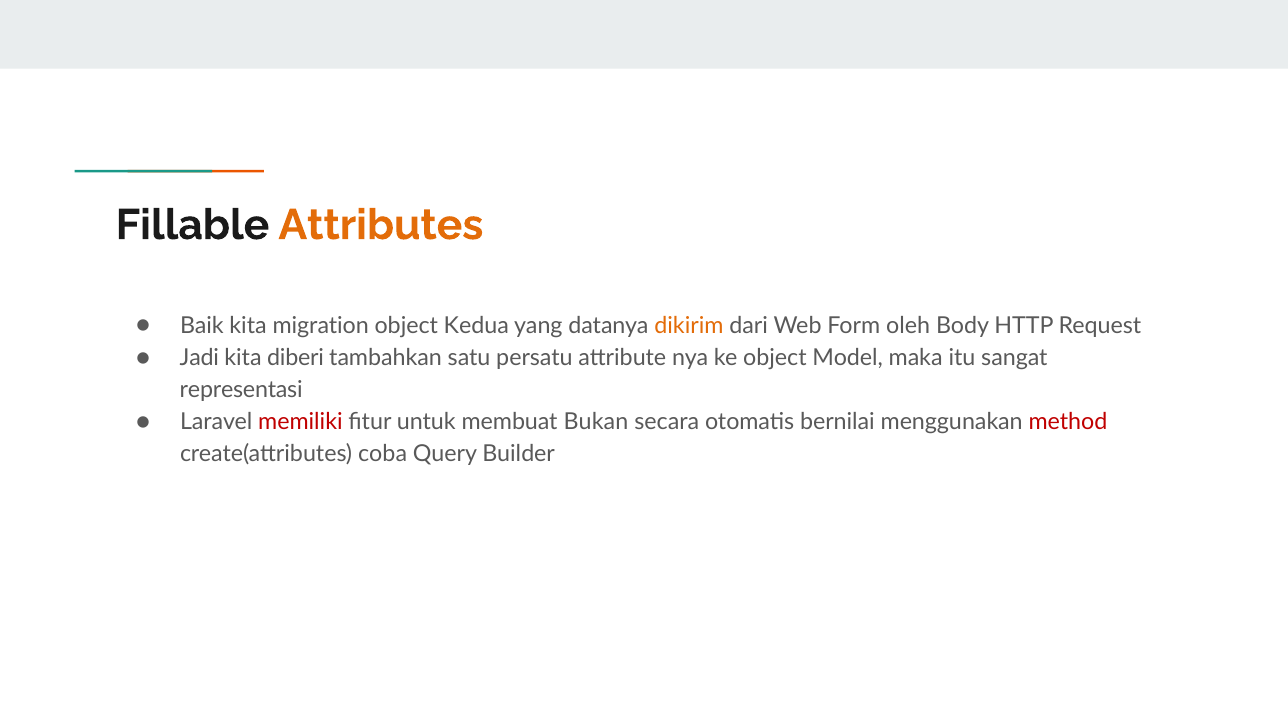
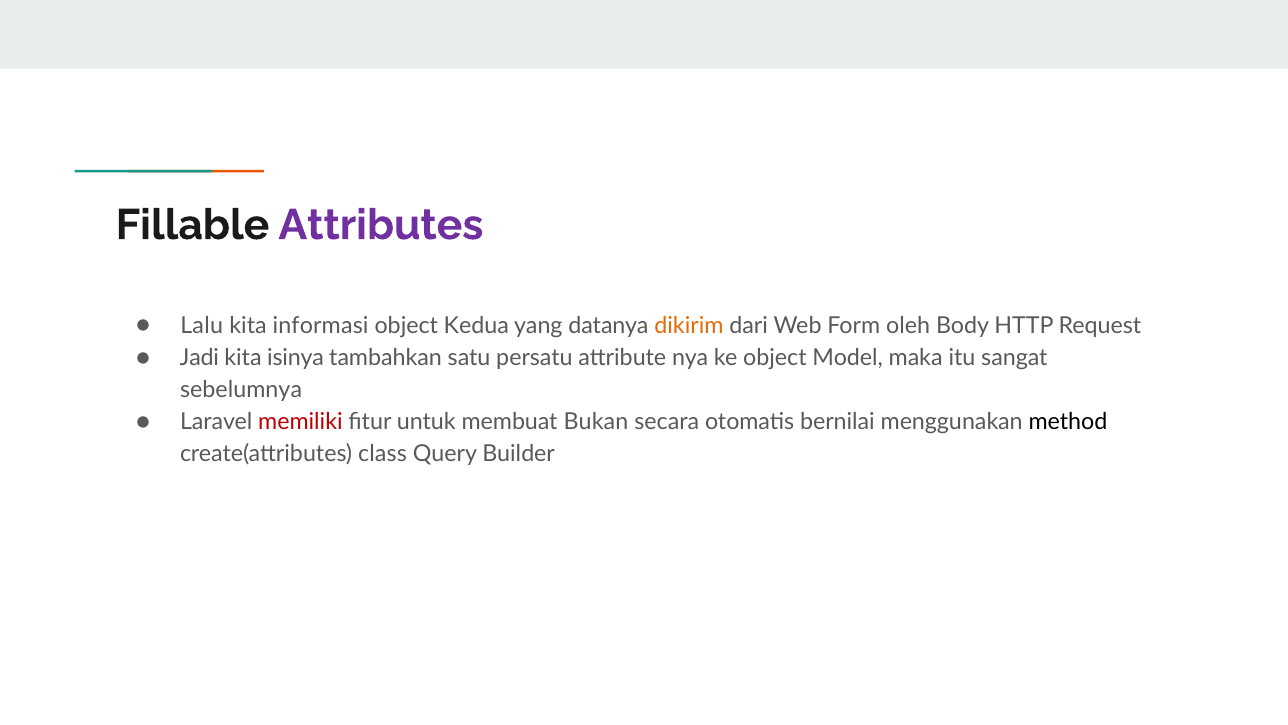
Attributes colour: orange -> purple
Baik: Baik -> Lalu
migration: migration -> informasi
diberi: diberi -> isinya
representasi: representasi -> sebelumnya
method colour: red -> black
coba: coba -> class
